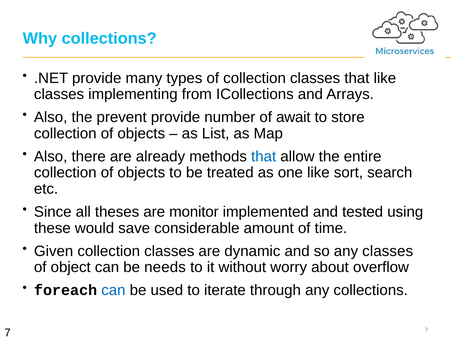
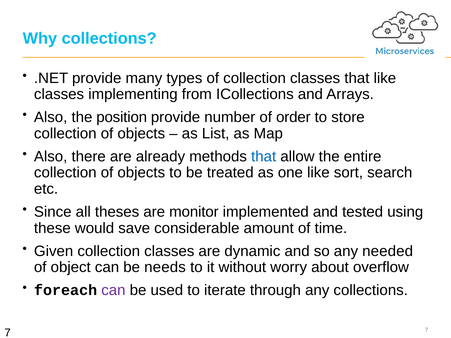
prevent: prevent -> position
await: await -> order
any classes: classes -> needed
can at (113, 290) colour: blue -> purple
